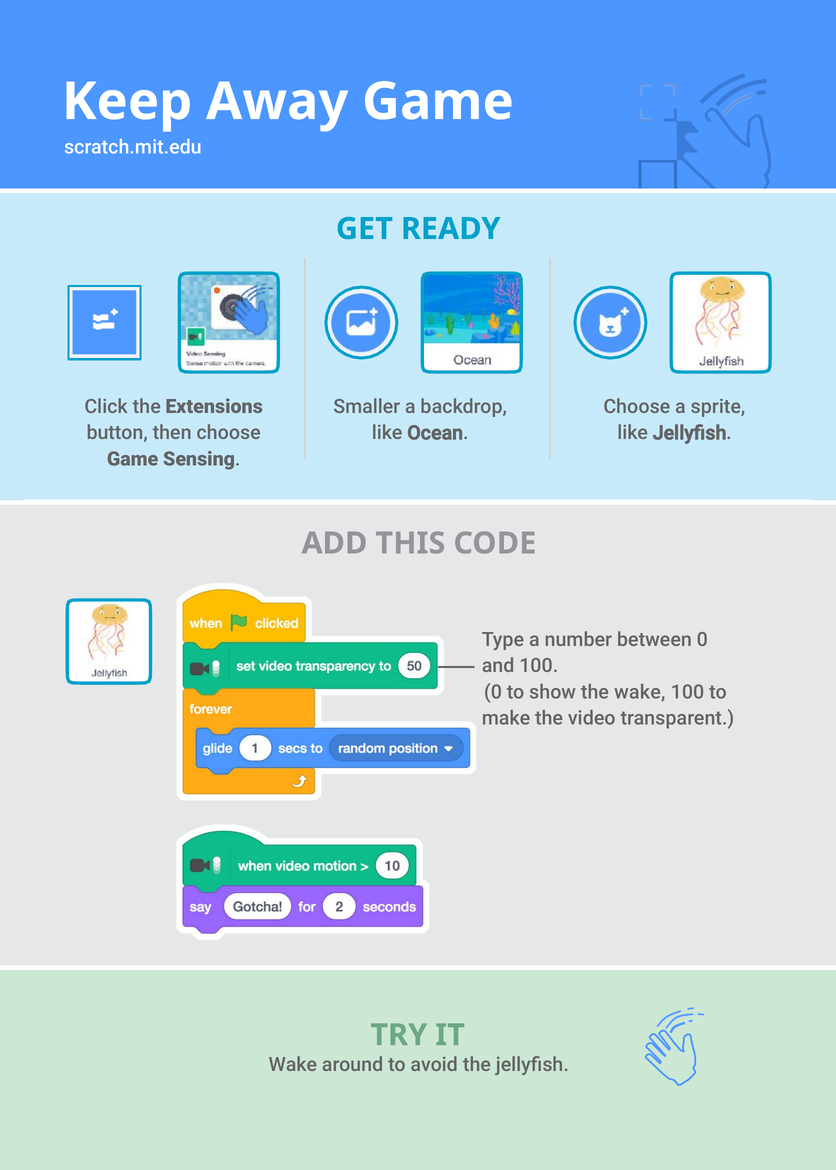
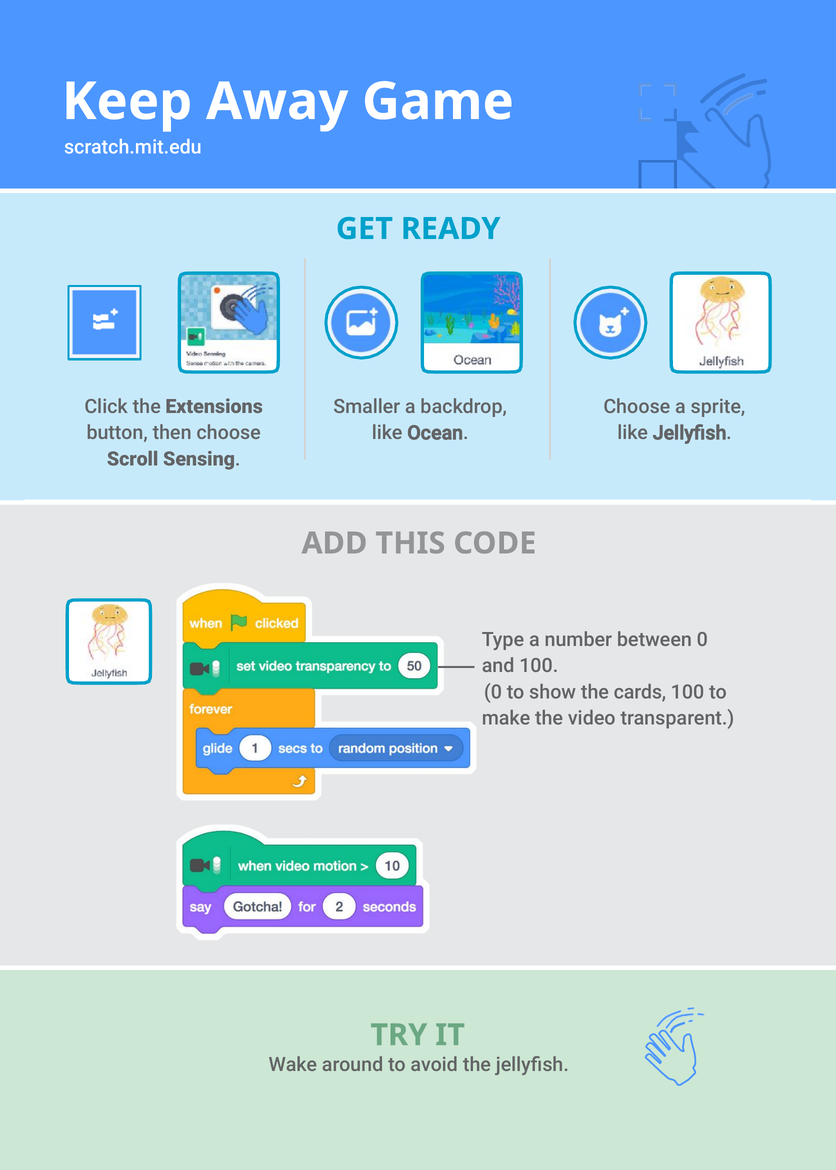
Game at (133, 459): Game -> Scroll
the wake: wake -> cards
